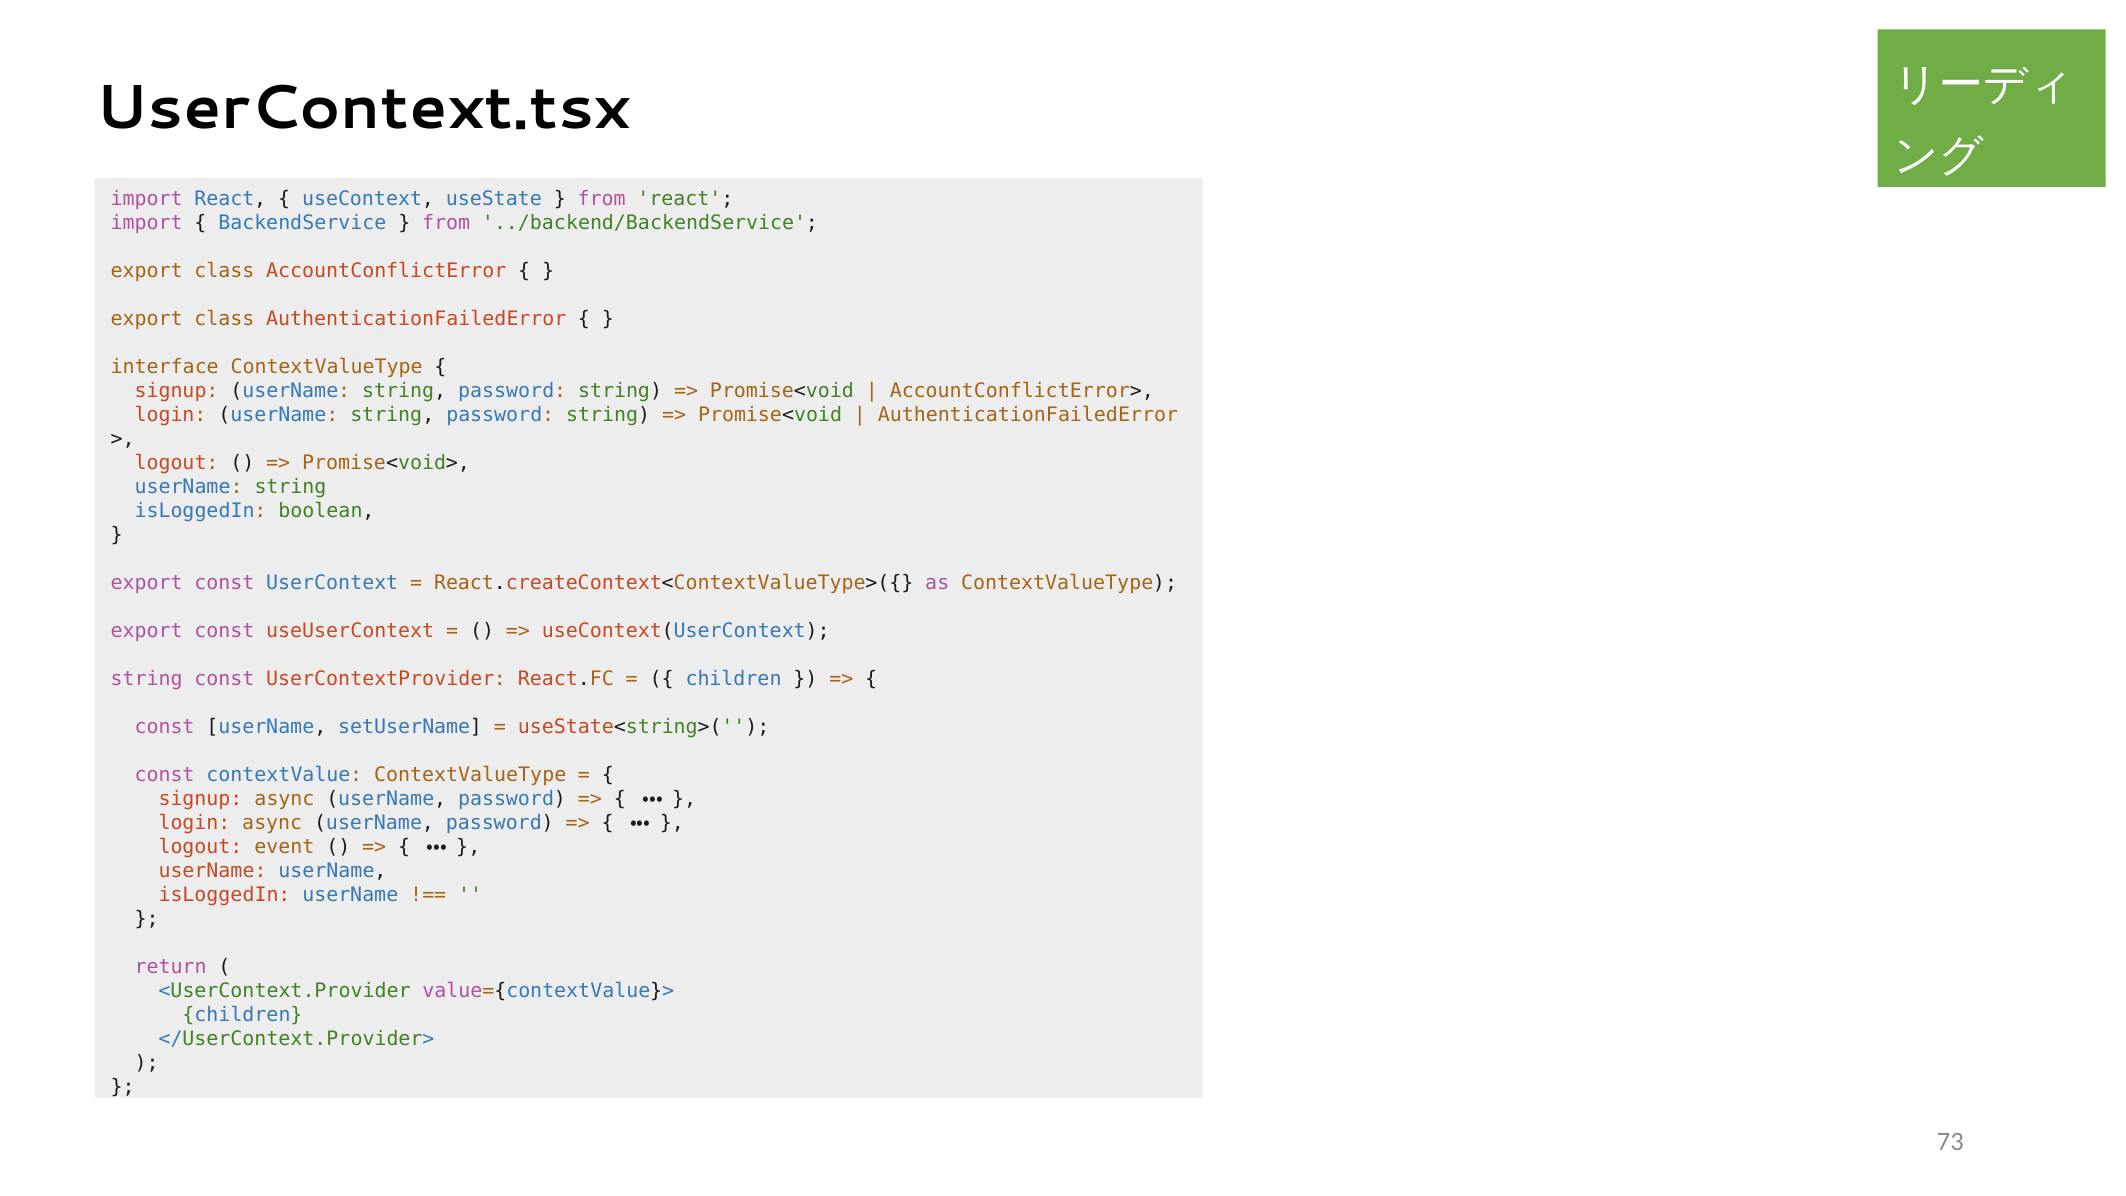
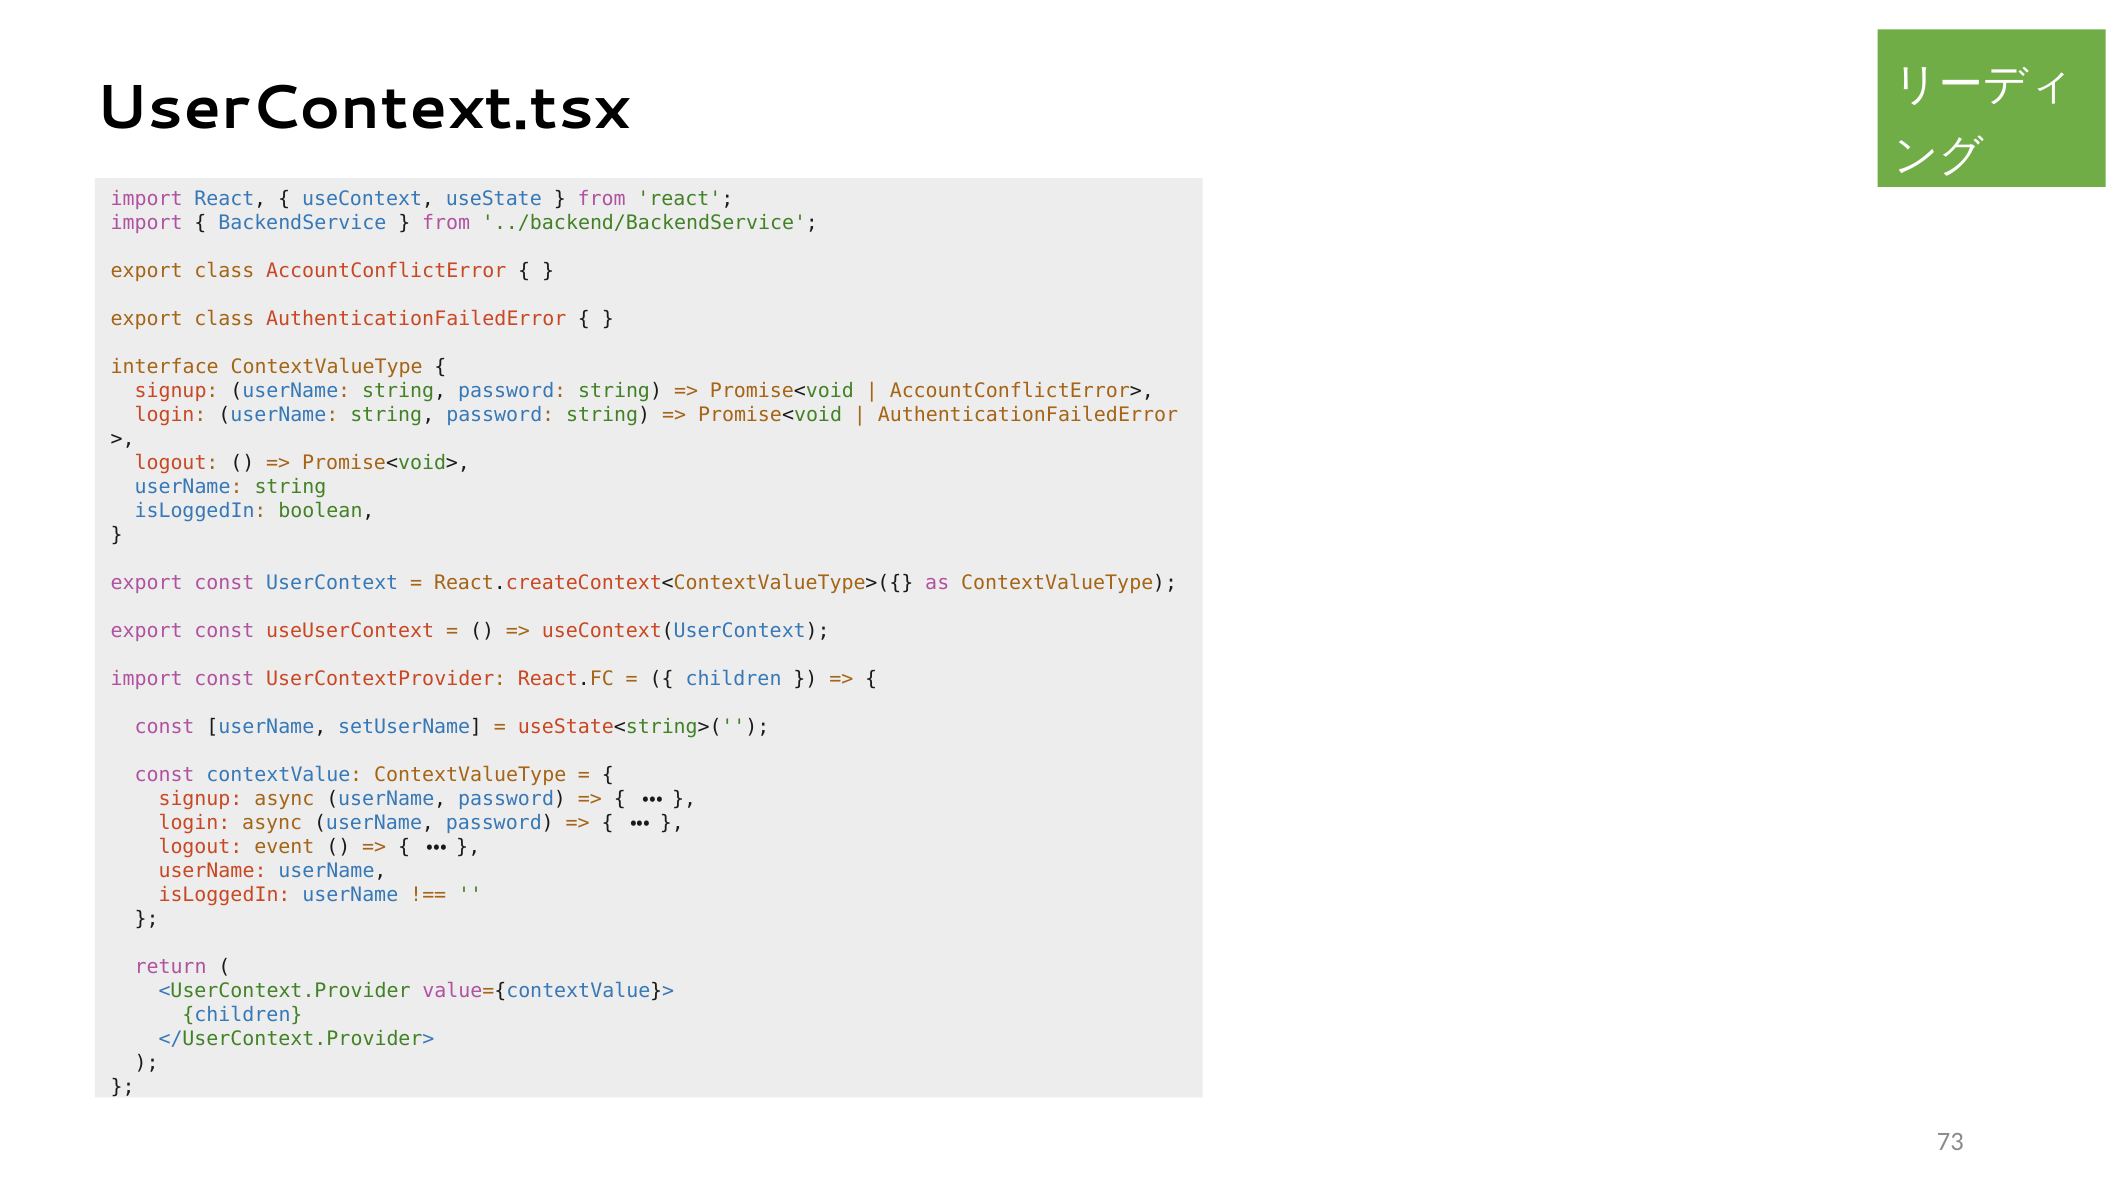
string at (147, 679): string -> import
